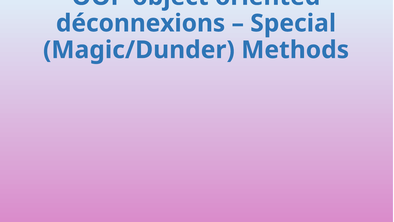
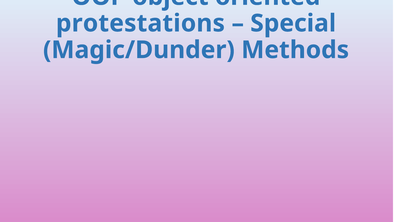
déconnexions: déconnexions -> protestations
